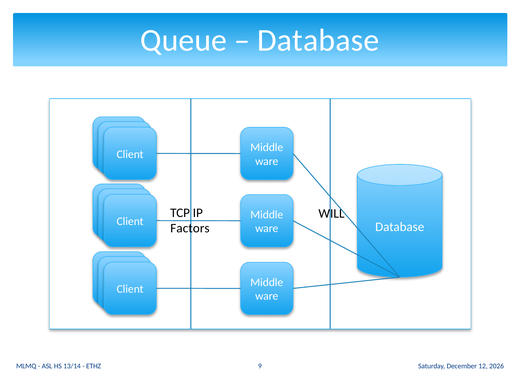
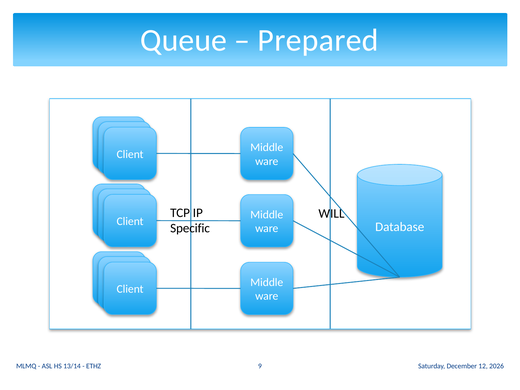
Database at (318, 40): Database -> Prepared
Factors: Factors -> Specific
